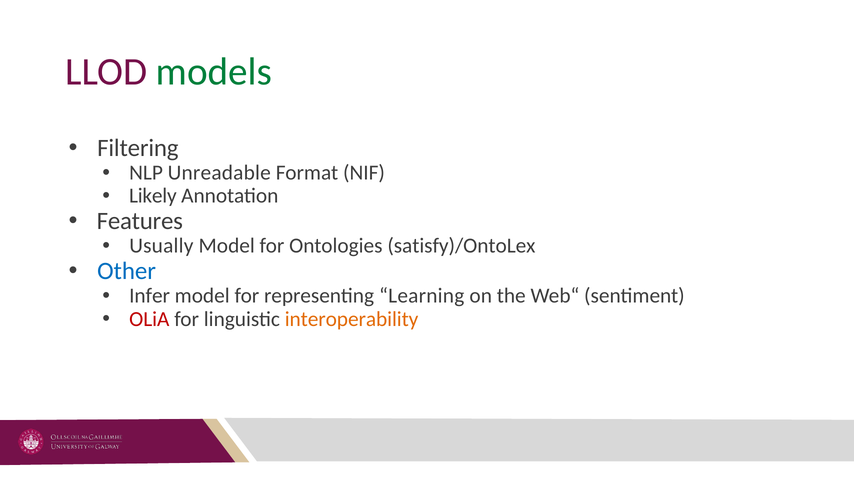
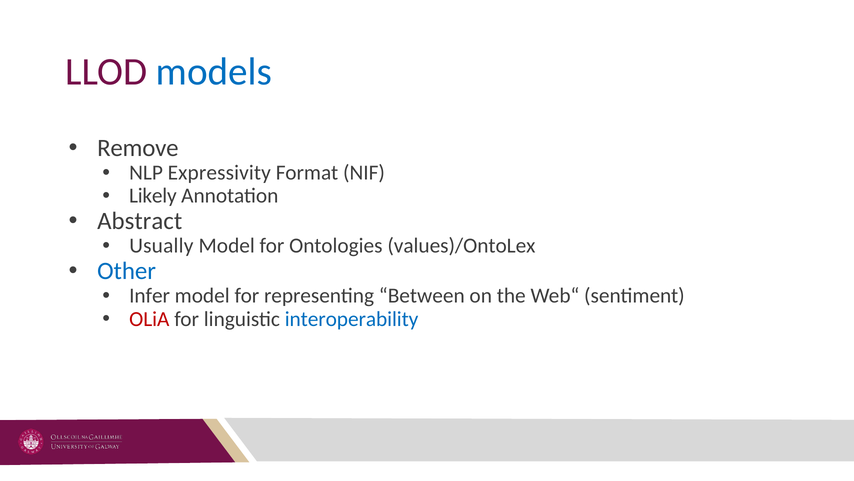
models colour: green -> blue
Filtering: Filtering -> Remove
Unreadable: Unreadable -> Expressivity
Features: Features -> Abstract
satisfy)/OntoLex: satisfy)/OntoLex -> values)/OntoLex
Learning: Learning -> Between
interoperability colour: orange -> blue
